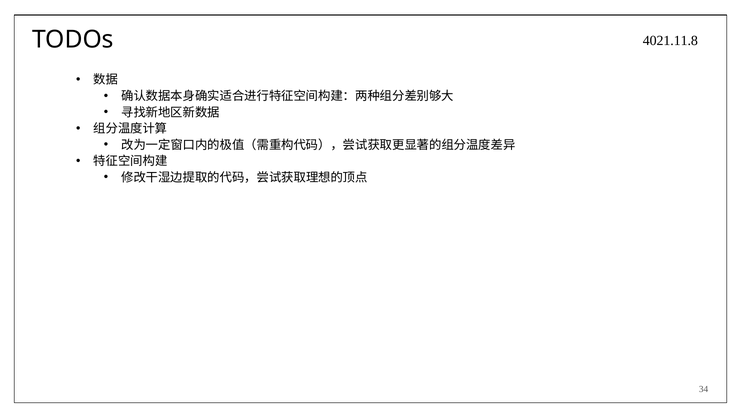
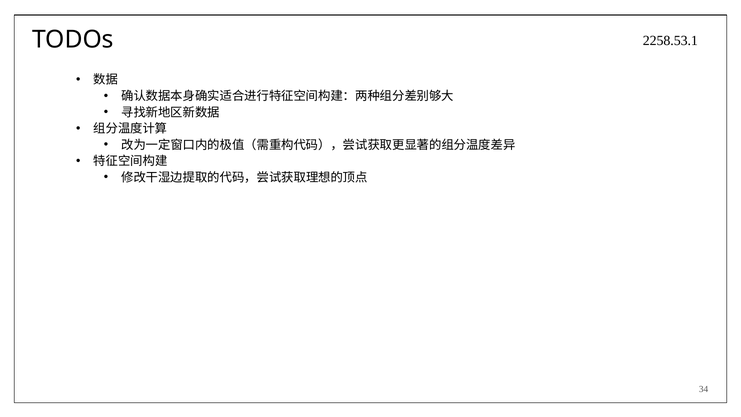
4021.11.8: 4021.11.8 -> 2258.53.1
